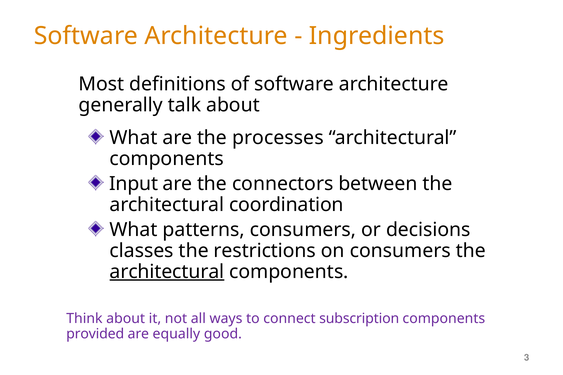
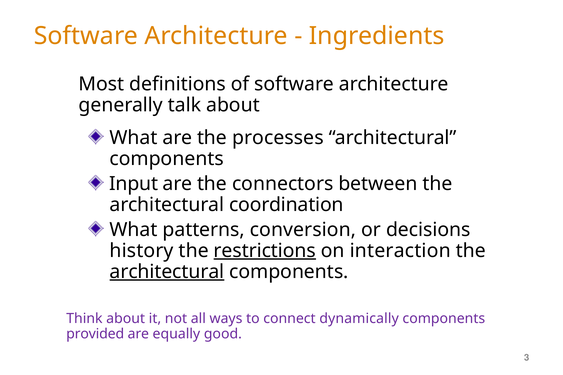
patterns consumers: consumers -> conversion
classes: classes -> history
restrictions underline: none -> present
on consumers: consumers -> interaction
subscription: subscription -> dynamically
